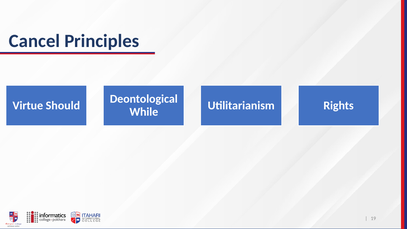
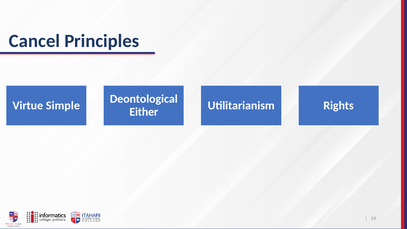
Should: Should -> Simple
While: While -> Either
